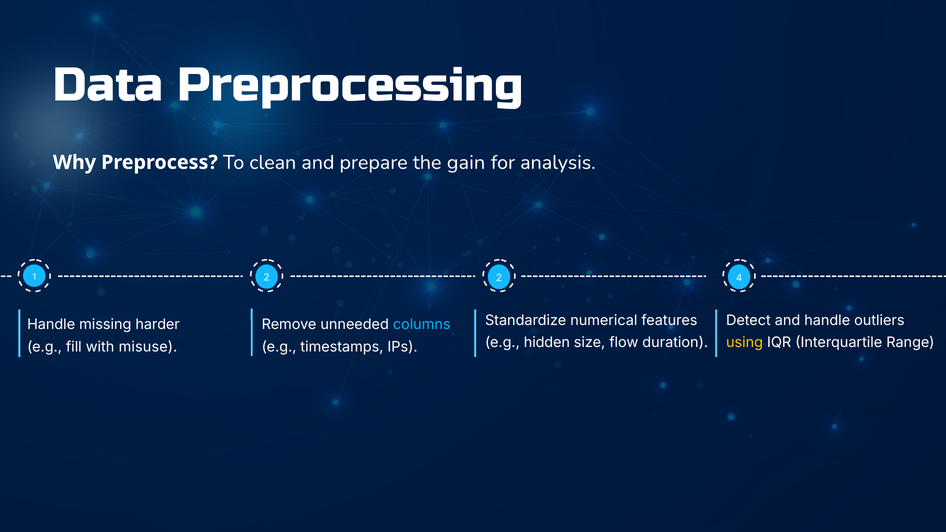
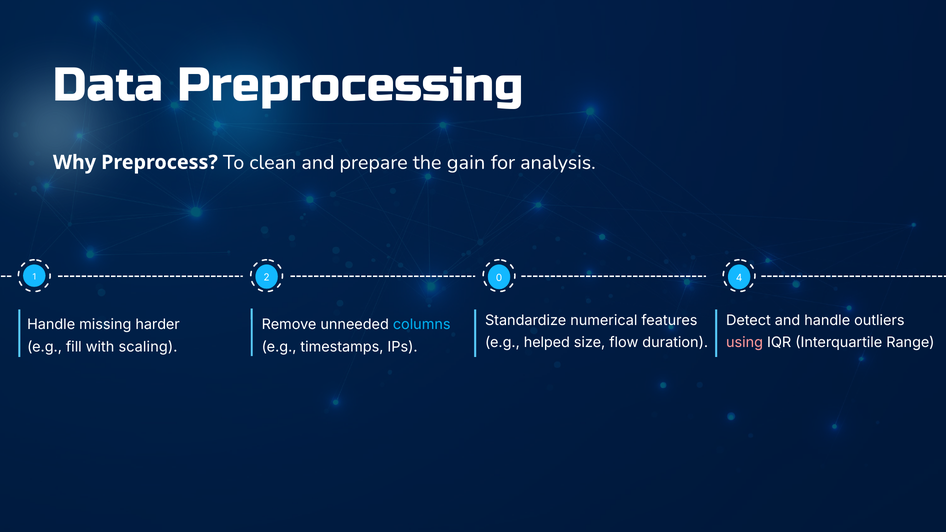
2 2: 2 -> 0
hidden: hidden -> helped
using colour: yellow -> pink
misuse: misuse -> scaling
